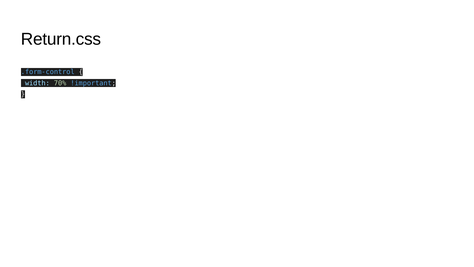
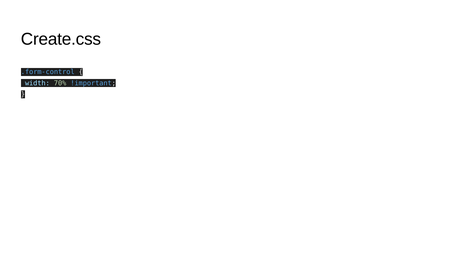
Return.css: Return.css -> Create.css
